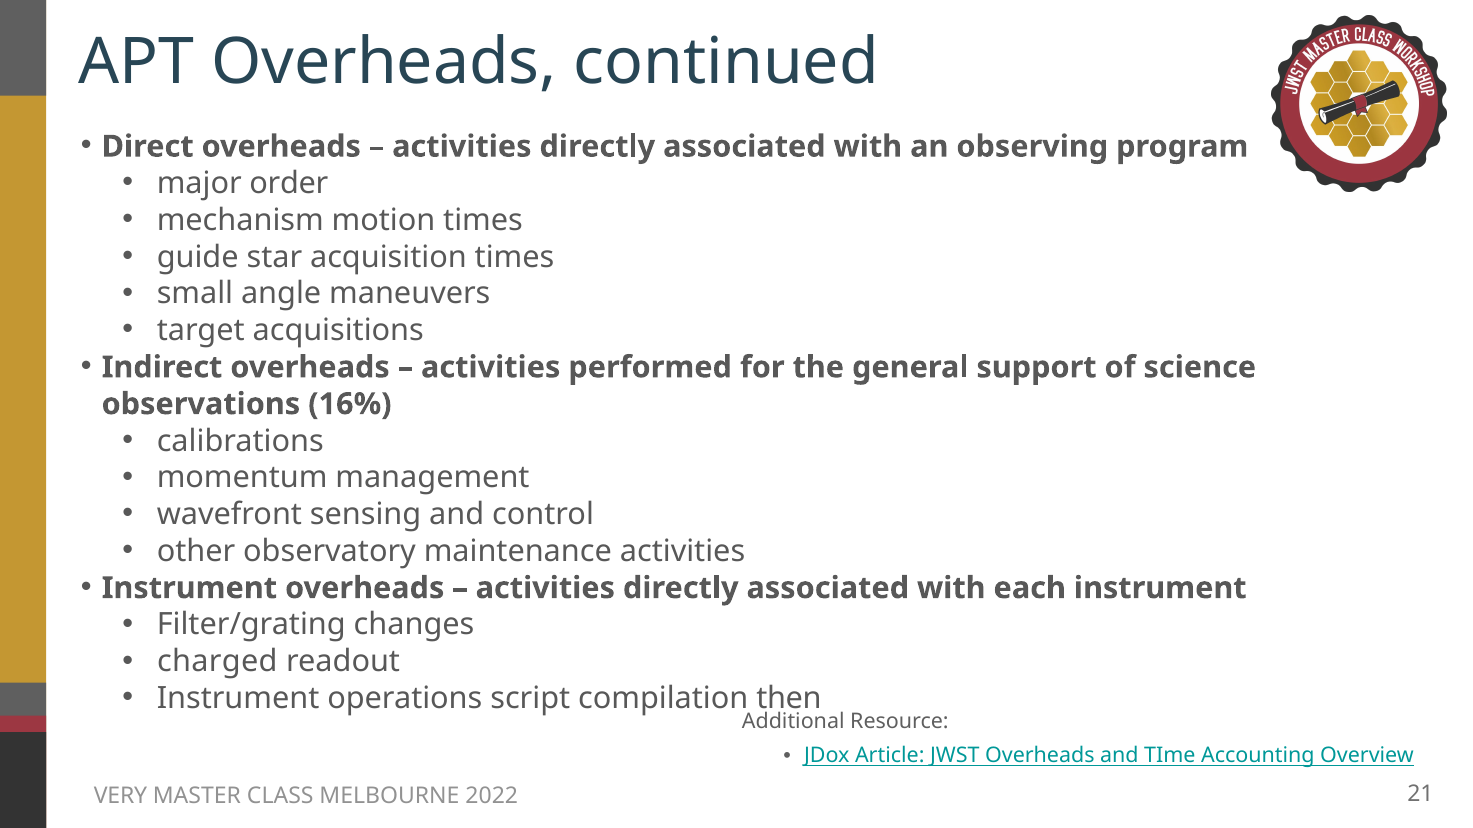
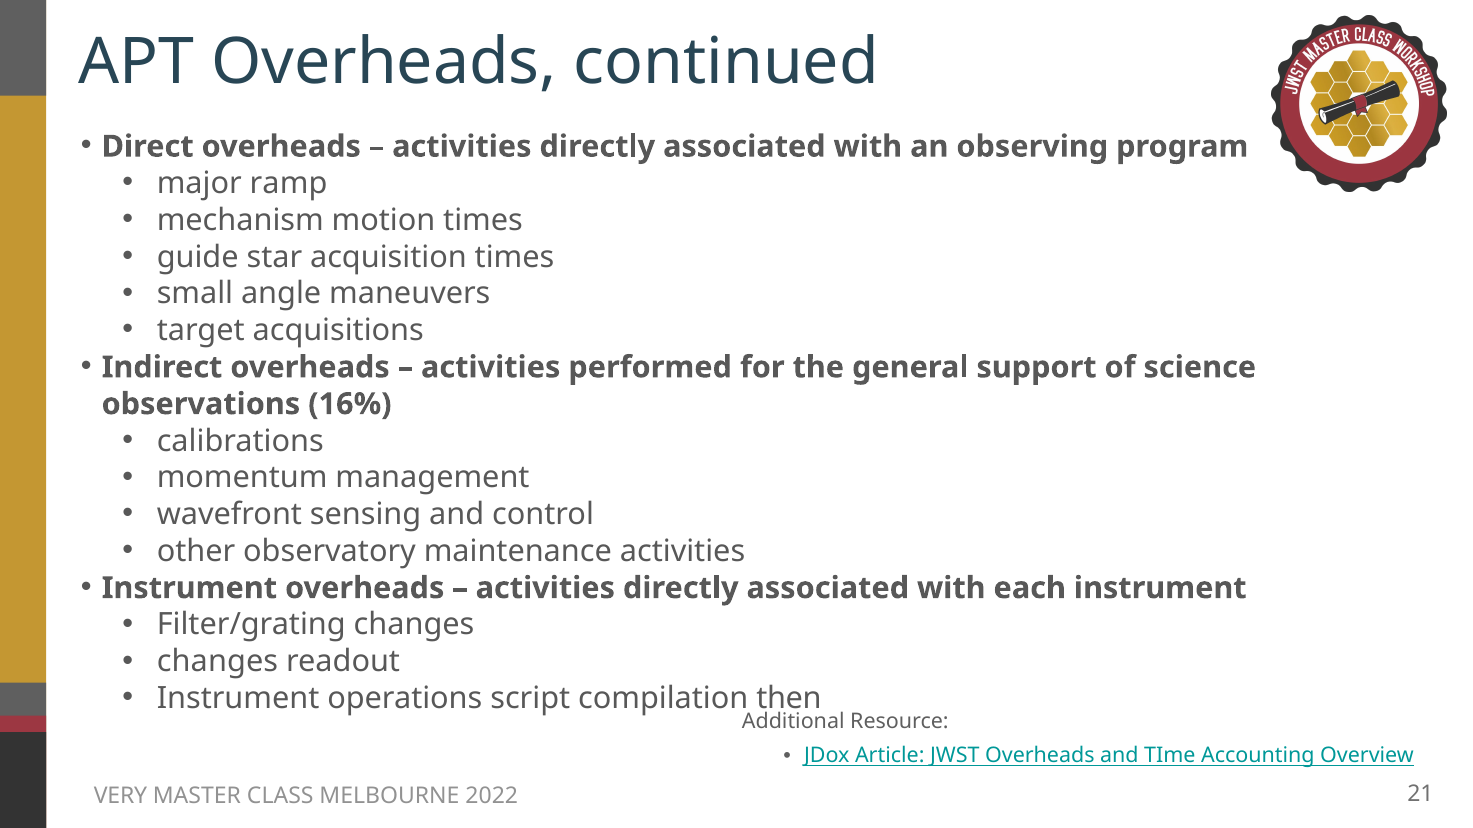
order: order -> ramp
charged at (217, 662): charged -> changes
